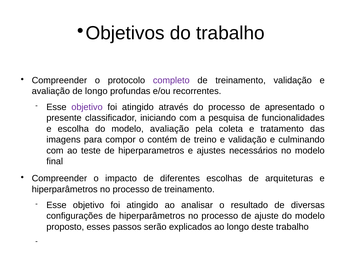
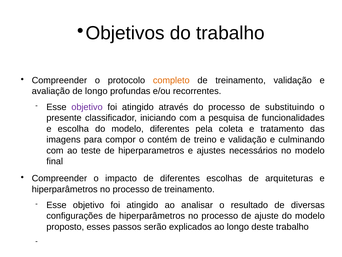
completo colour: purple -> orange
apresentado: apresentado -> substituindo
modelo avaliação: avaliação -> diferentes
